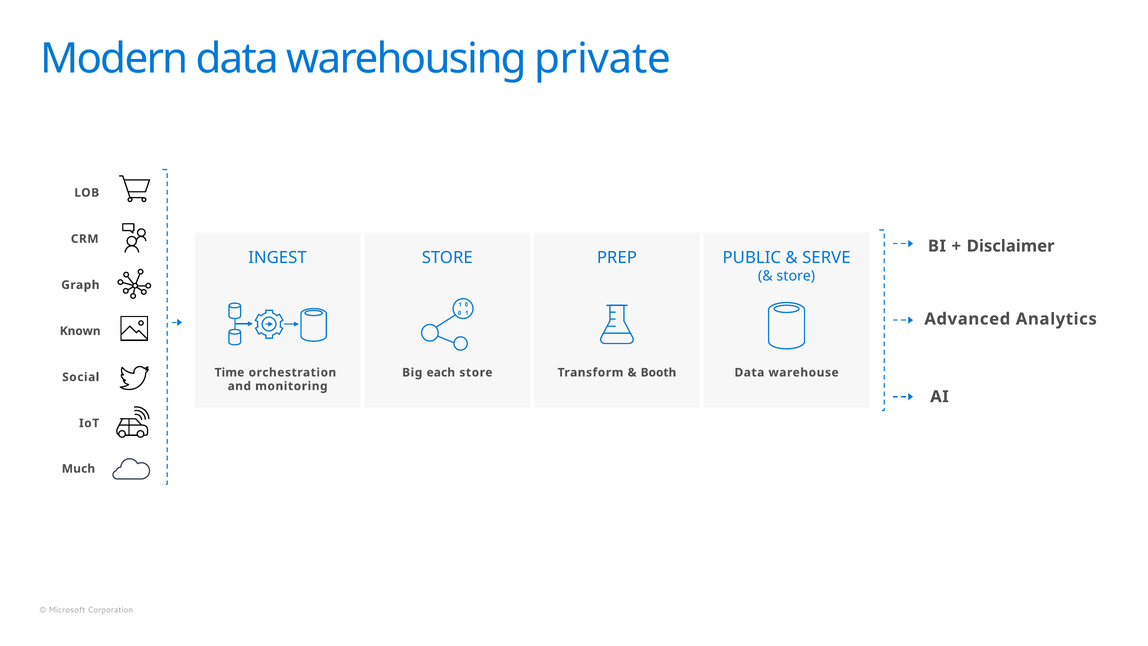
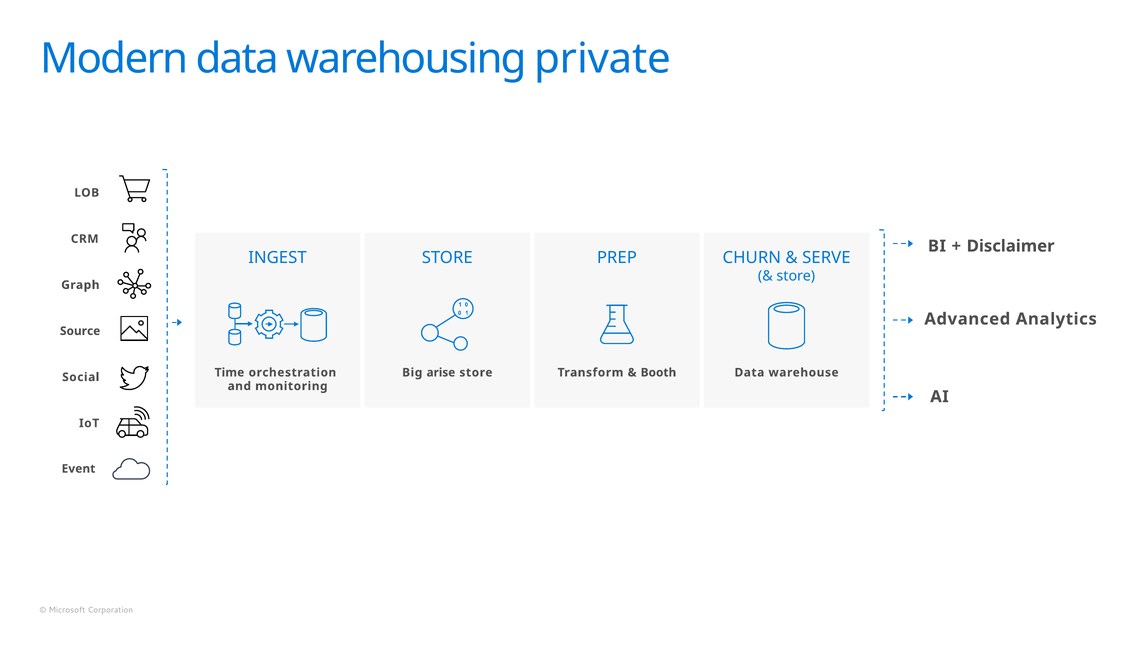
PUBLIC: PUBLIC -> CHURN
Known: Known -> Source
each: each -> arise
Much: Much -> Event
